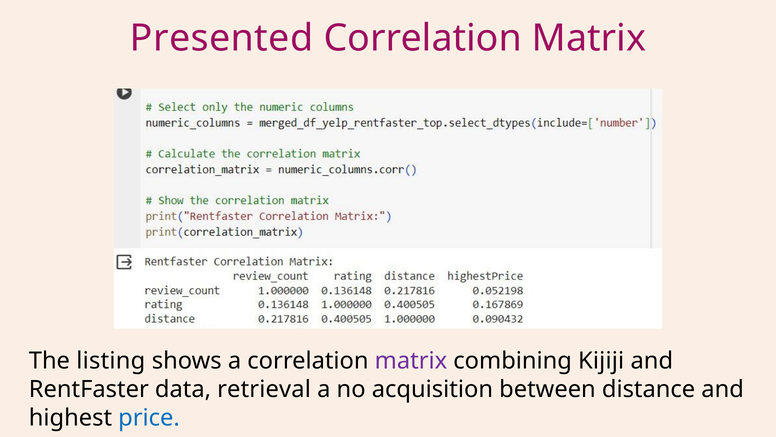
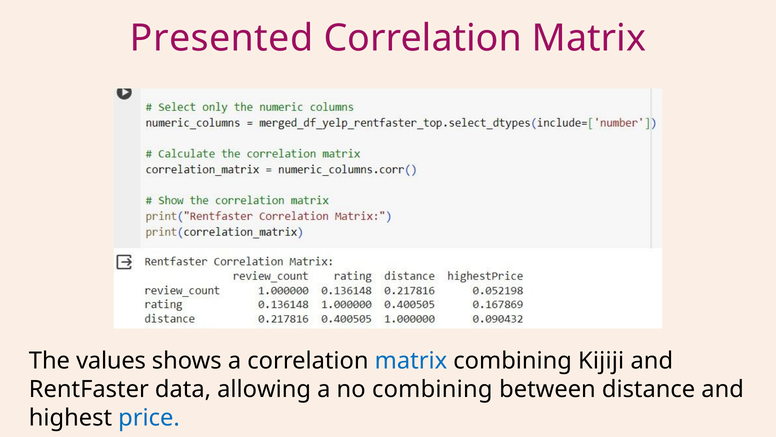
listing: listing -> values
matrix at (411, 361) colour: purple -> blue
retrieval: retrieval -> allowing
no acquisition: acquisition -> combining
